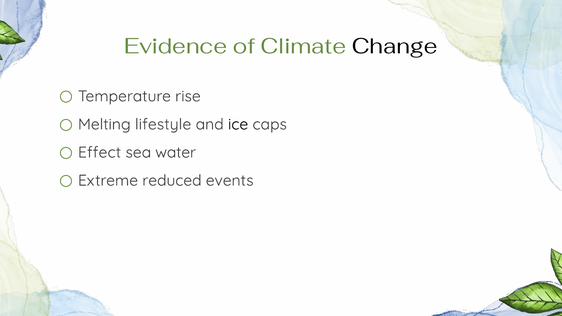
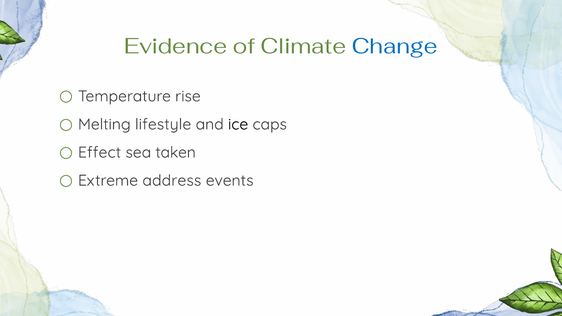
Change colour: black -> blue
water: water -> taken
reduced: reduced -> address
